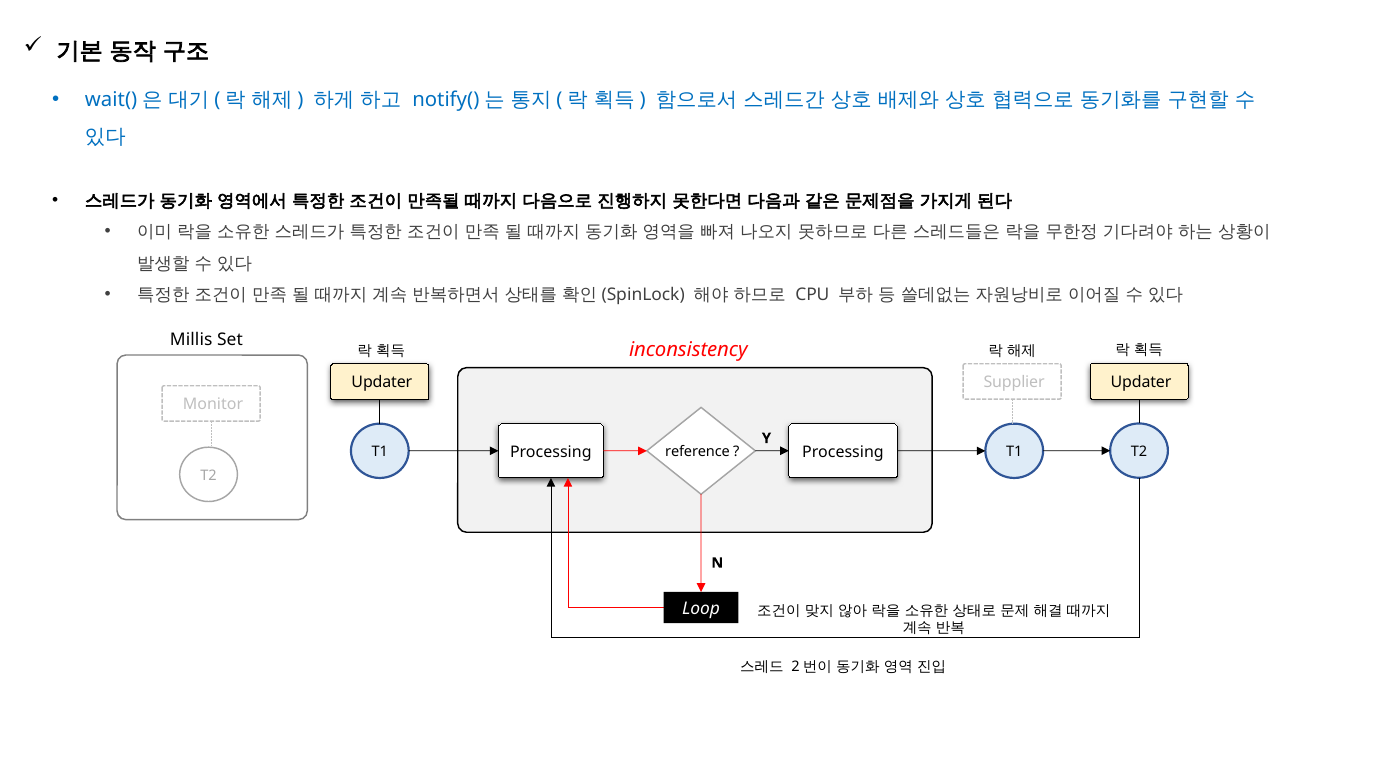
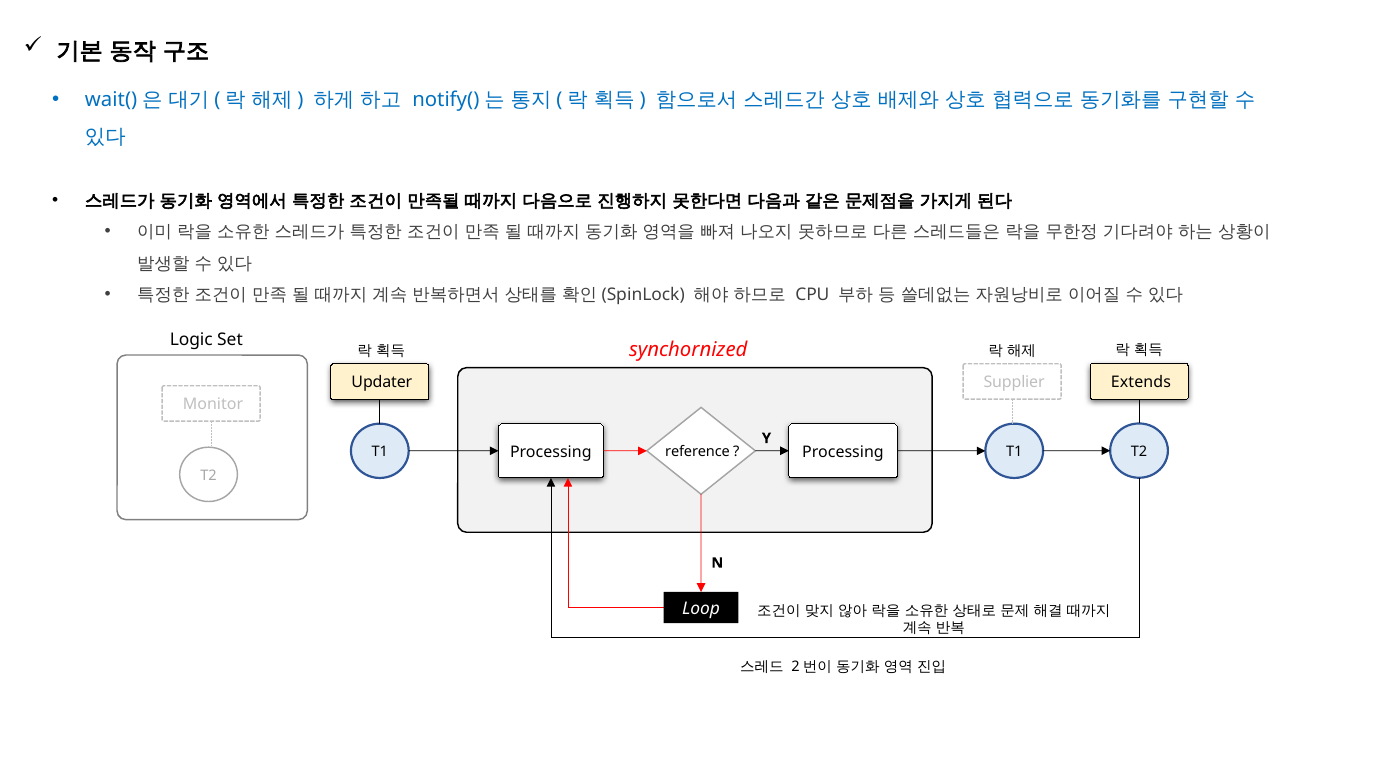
Millis: Millis -> Logic
inconsistency: inconsistency -> synchornized
Updater at (1141, 383): Updater -> Extends
